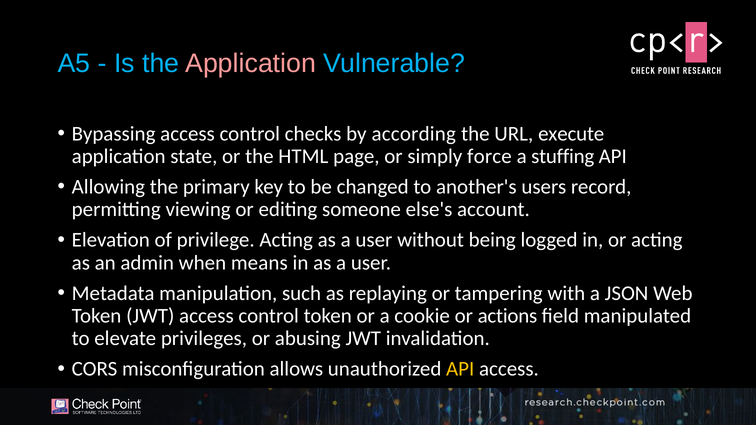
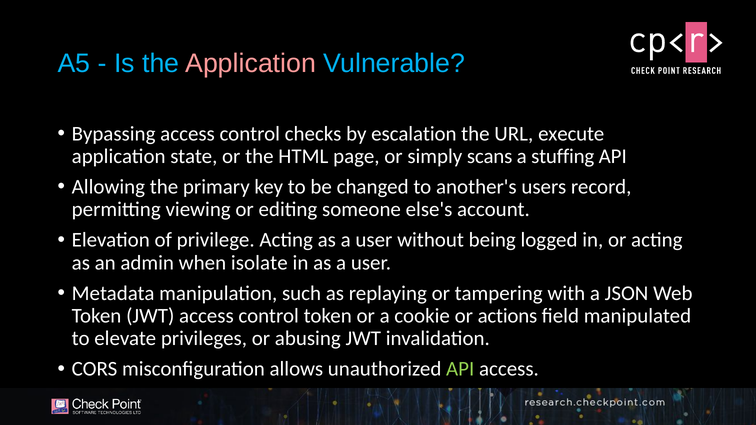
according: according -> escalation
force: force -> scans
means: means -> isolate
API at (460, 369) colour: yellow -> light green
